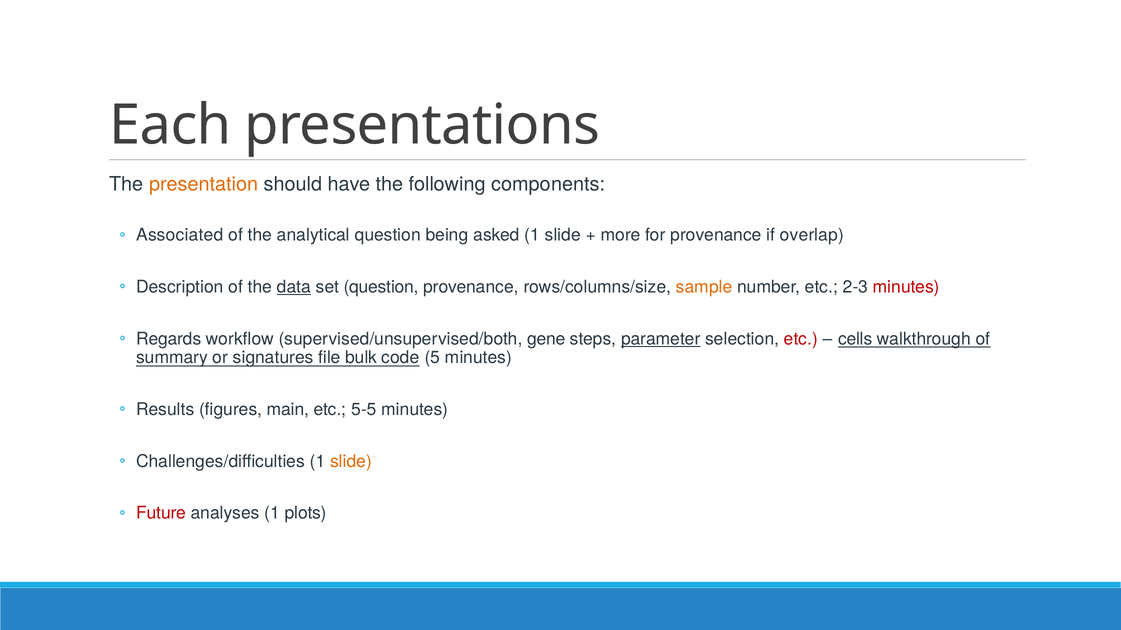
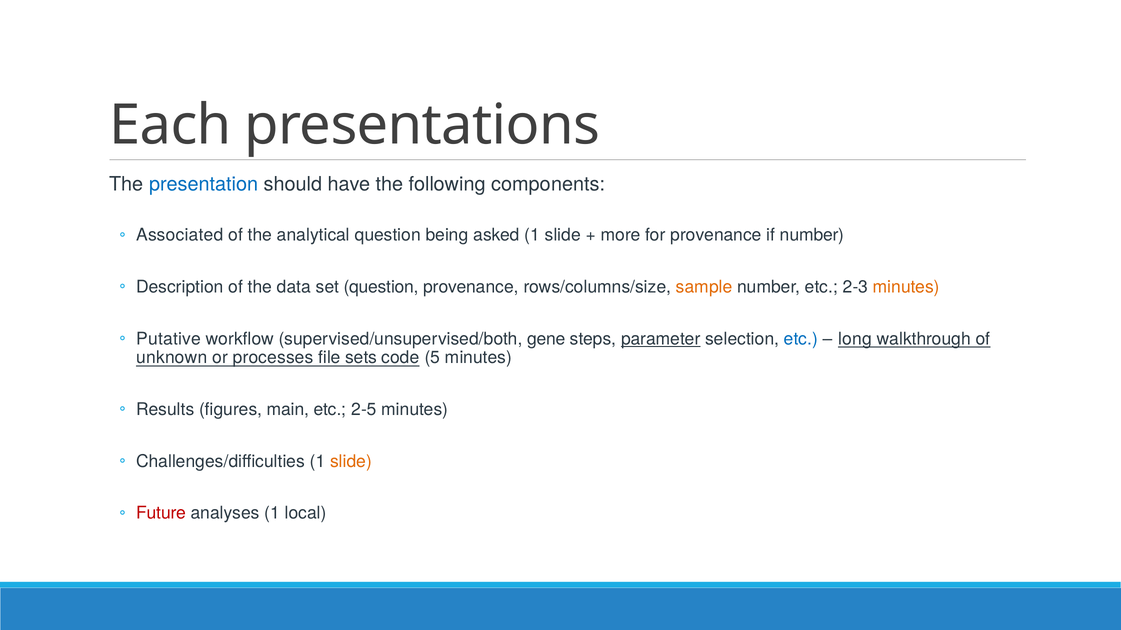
presentation colour: orange -> blue
if overlap: overlap -> number
data underline: present -> none
minutes at (906, 287) colour: red -> orange
Regards: Regards -> Putative
etc at (801, 339) colour: red -> blue
cells: cells -> long
summary: summary -> unknown
signatures: signatures -> processes
bulk: bulk -> sets
5-5: 5-5 -> 2-5
plots: plots -> local
